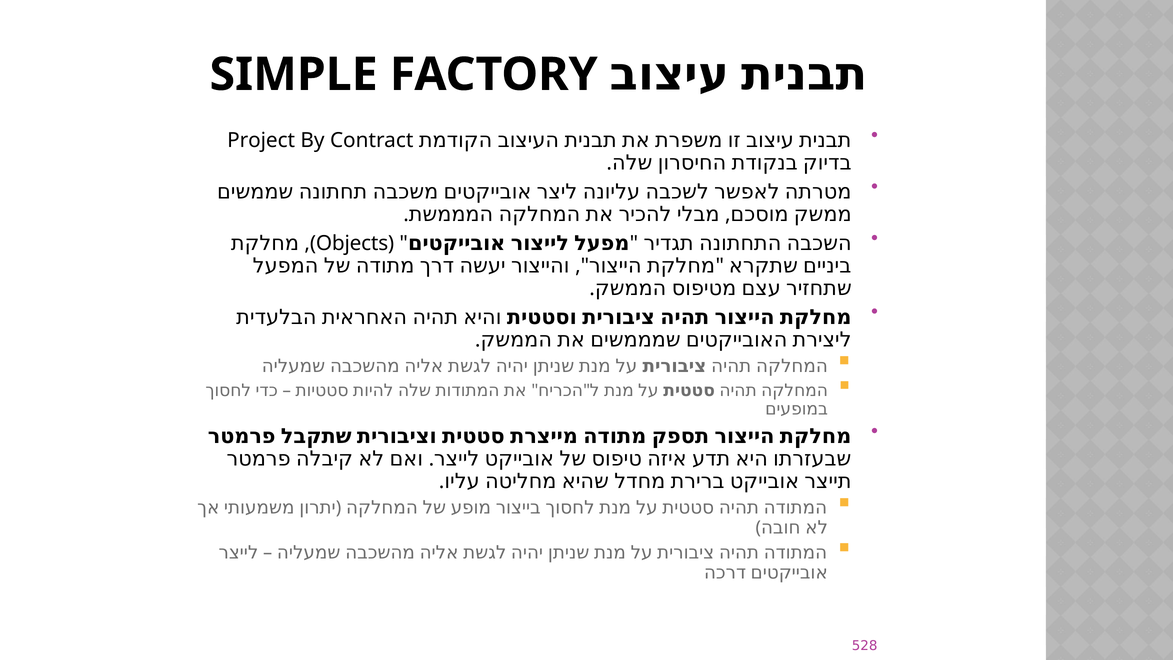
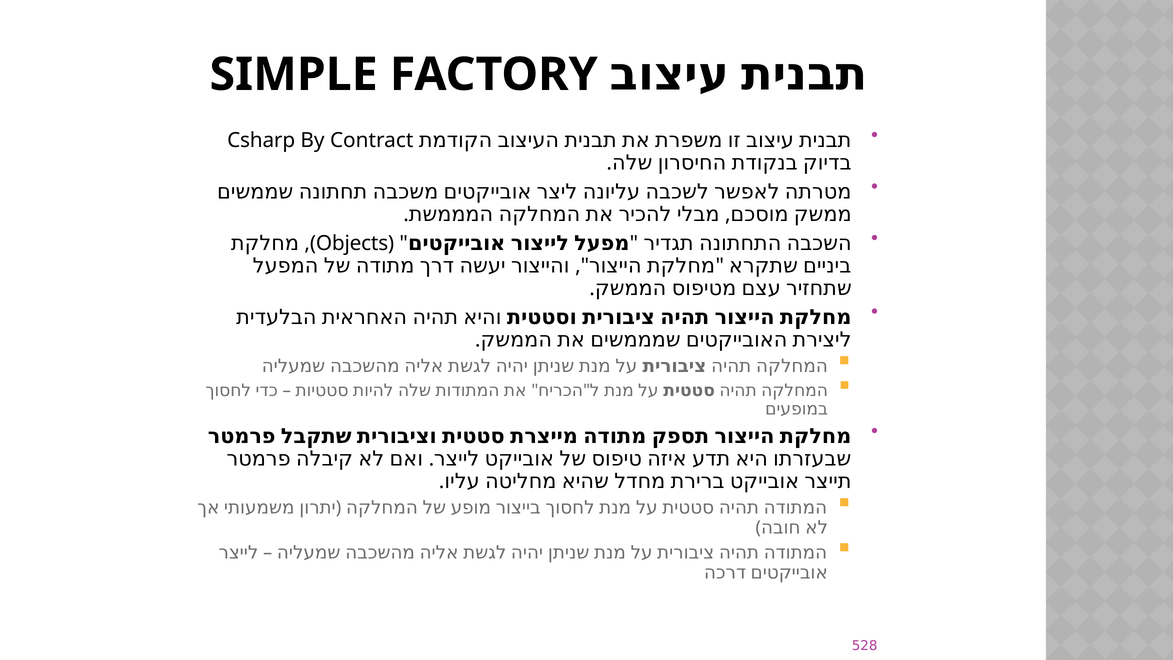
Project: Project -> Csharp
